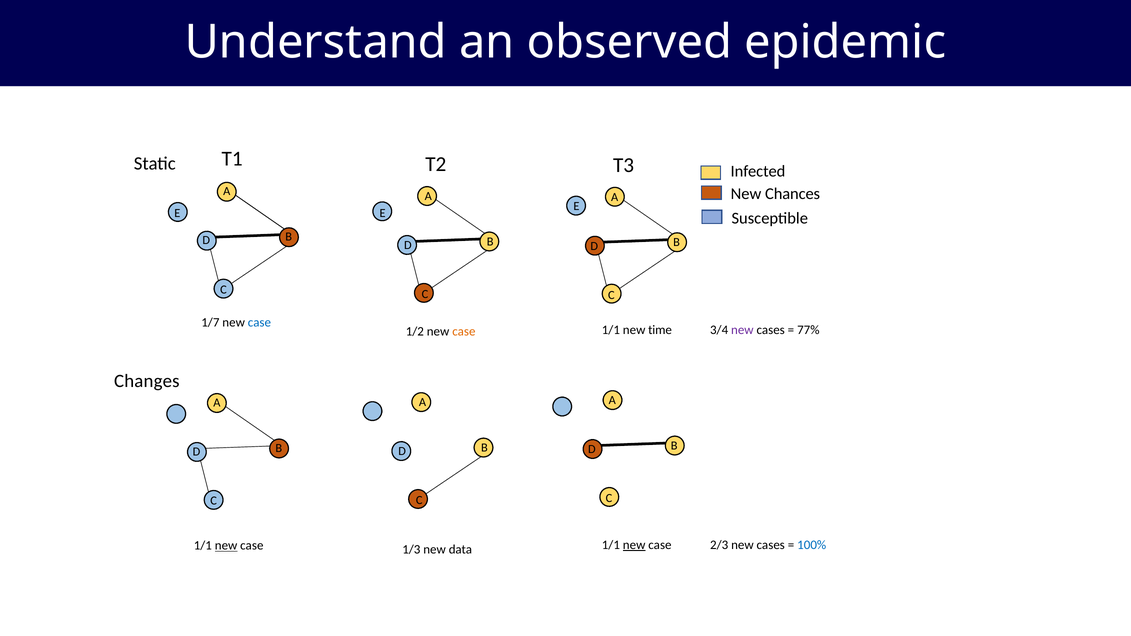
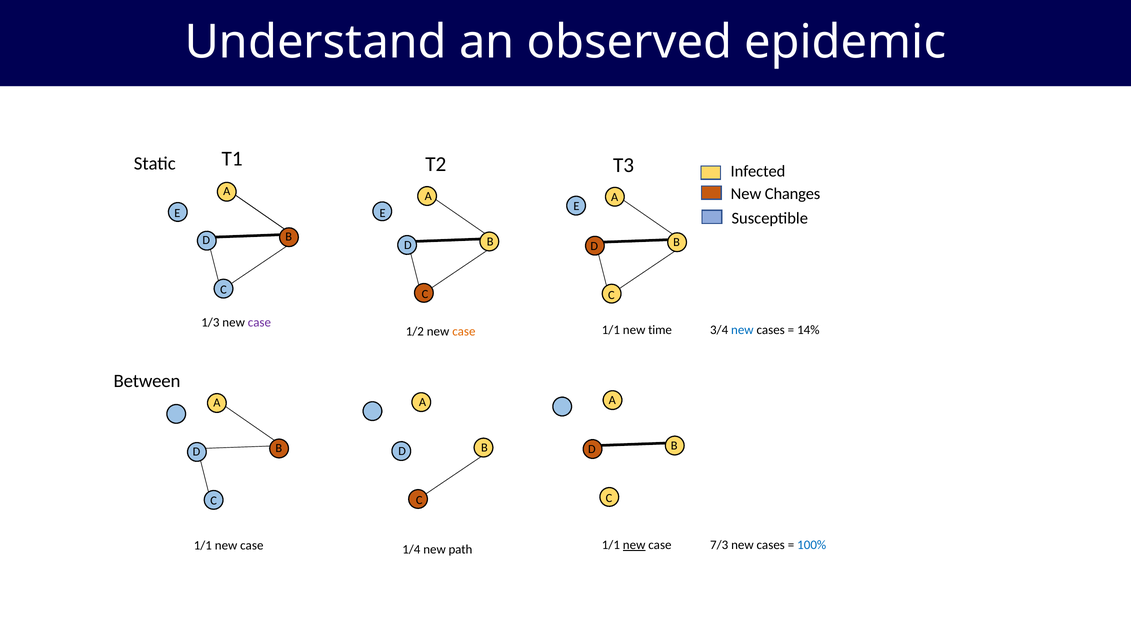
Chances: Chances -> Changes
1/7: 1/7 -> 1/3
case at (259, 323) colour: blue -> purple
new at (742, 330) colour: purple -> blue
77%: 77% -> 14%
Changes: Changes -> Between
new at (226, 546) underline: present -> none
1/3: 1/3 -> 1/4
data: data -> path
2/3: 2/3 -> 7/3
